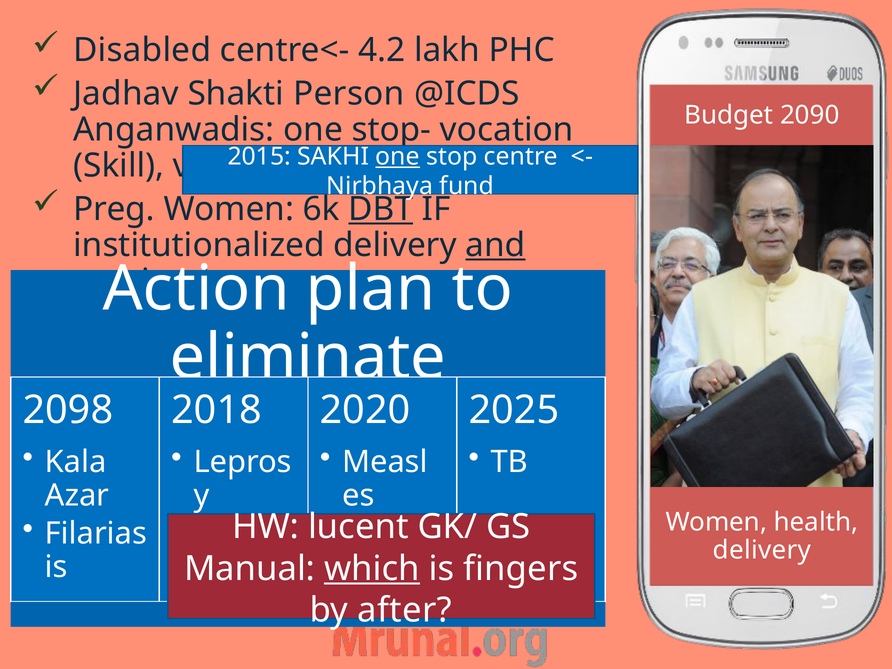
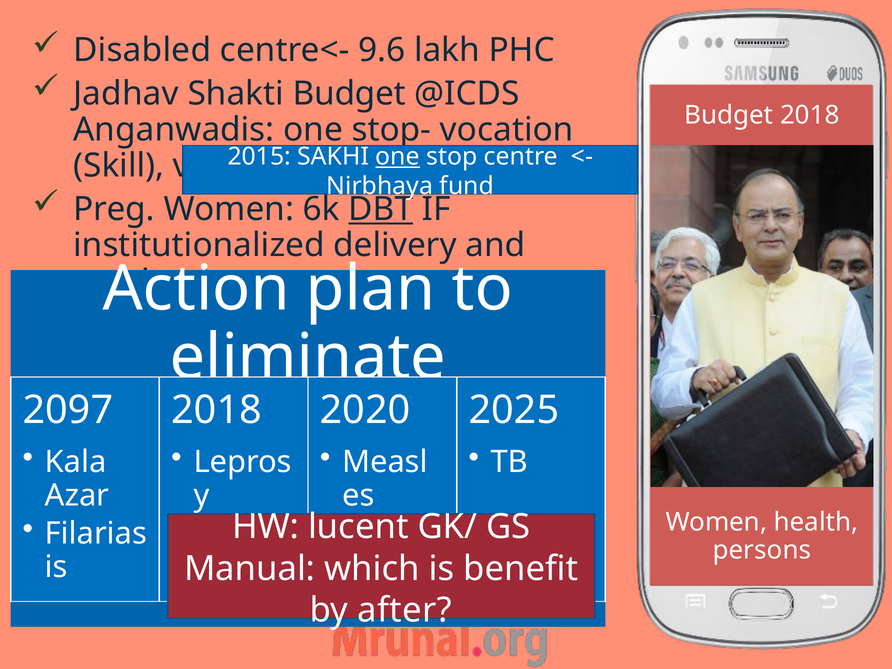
4.2: 4.2 -> 9.6
Shakti Person: Person -> Budget
Budget 2090: 2090 -> 2018
and underline: present -> none
2098: 2098 -> 2097
delivery at (762, 550): delivery -> persons
which underline: present -> none
fingers: fingers -> benefit
